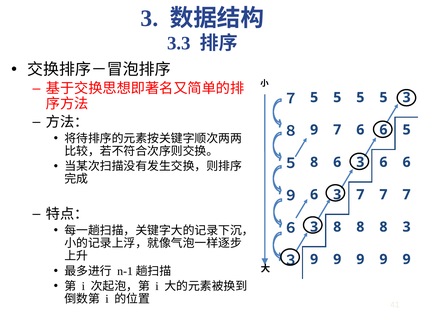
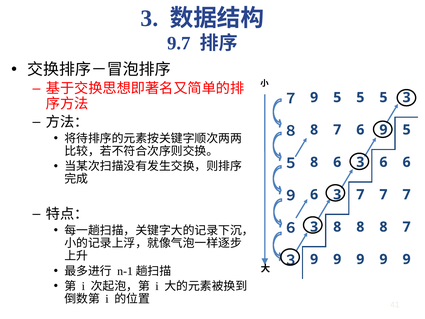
3.3: 3.3 -> 9.7
７ 5: 5 -> 9
８ 9: 9 -> 8
7 6 6: 6 -> 9
8 8 3: 3 -> 7
